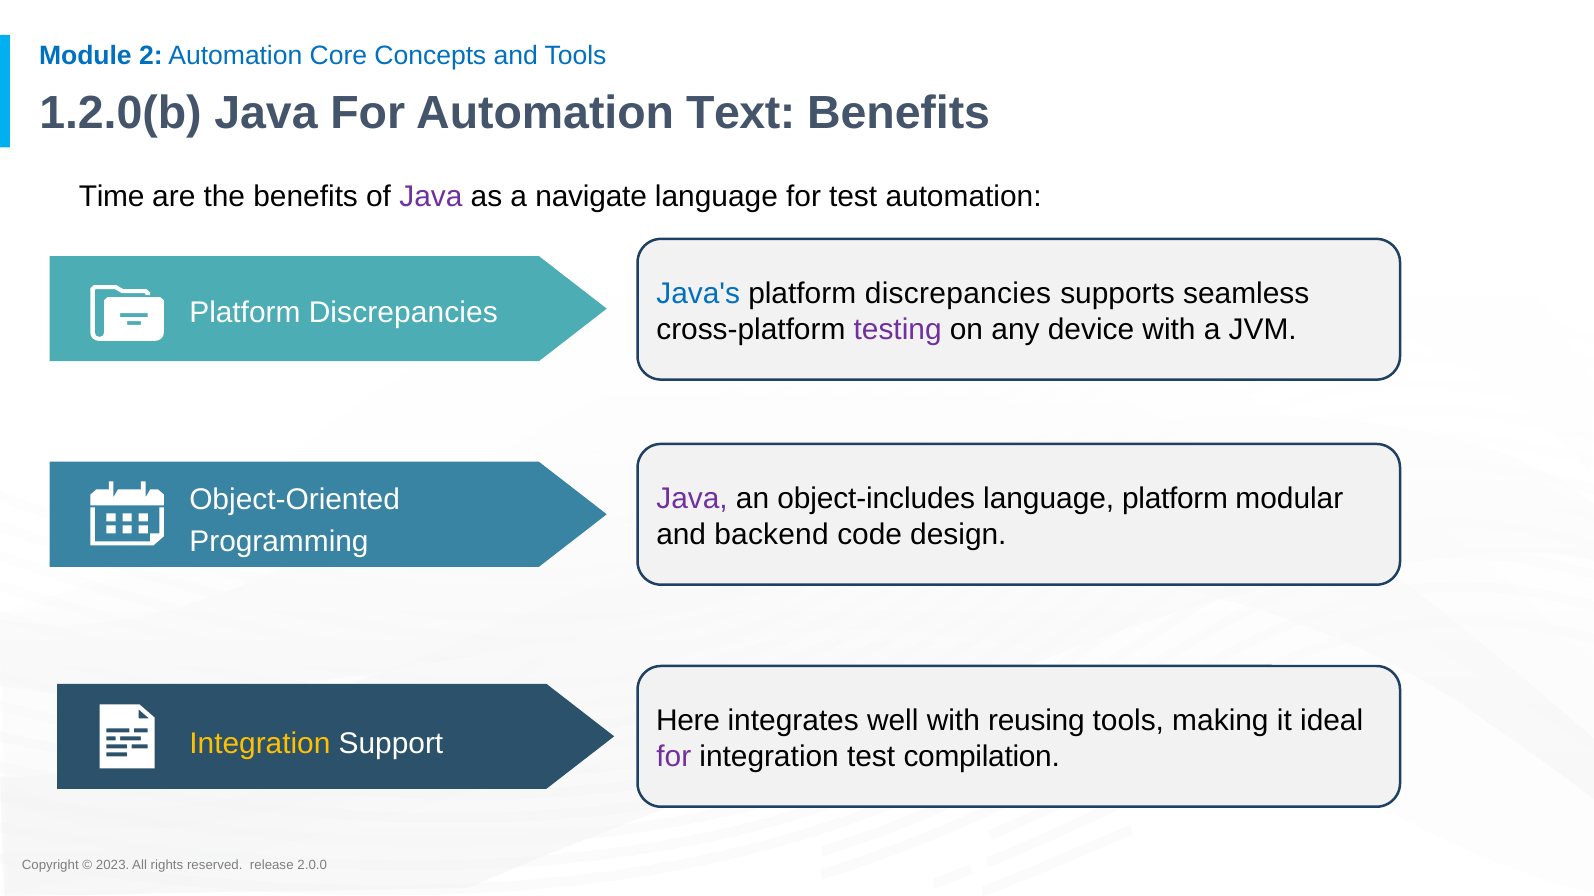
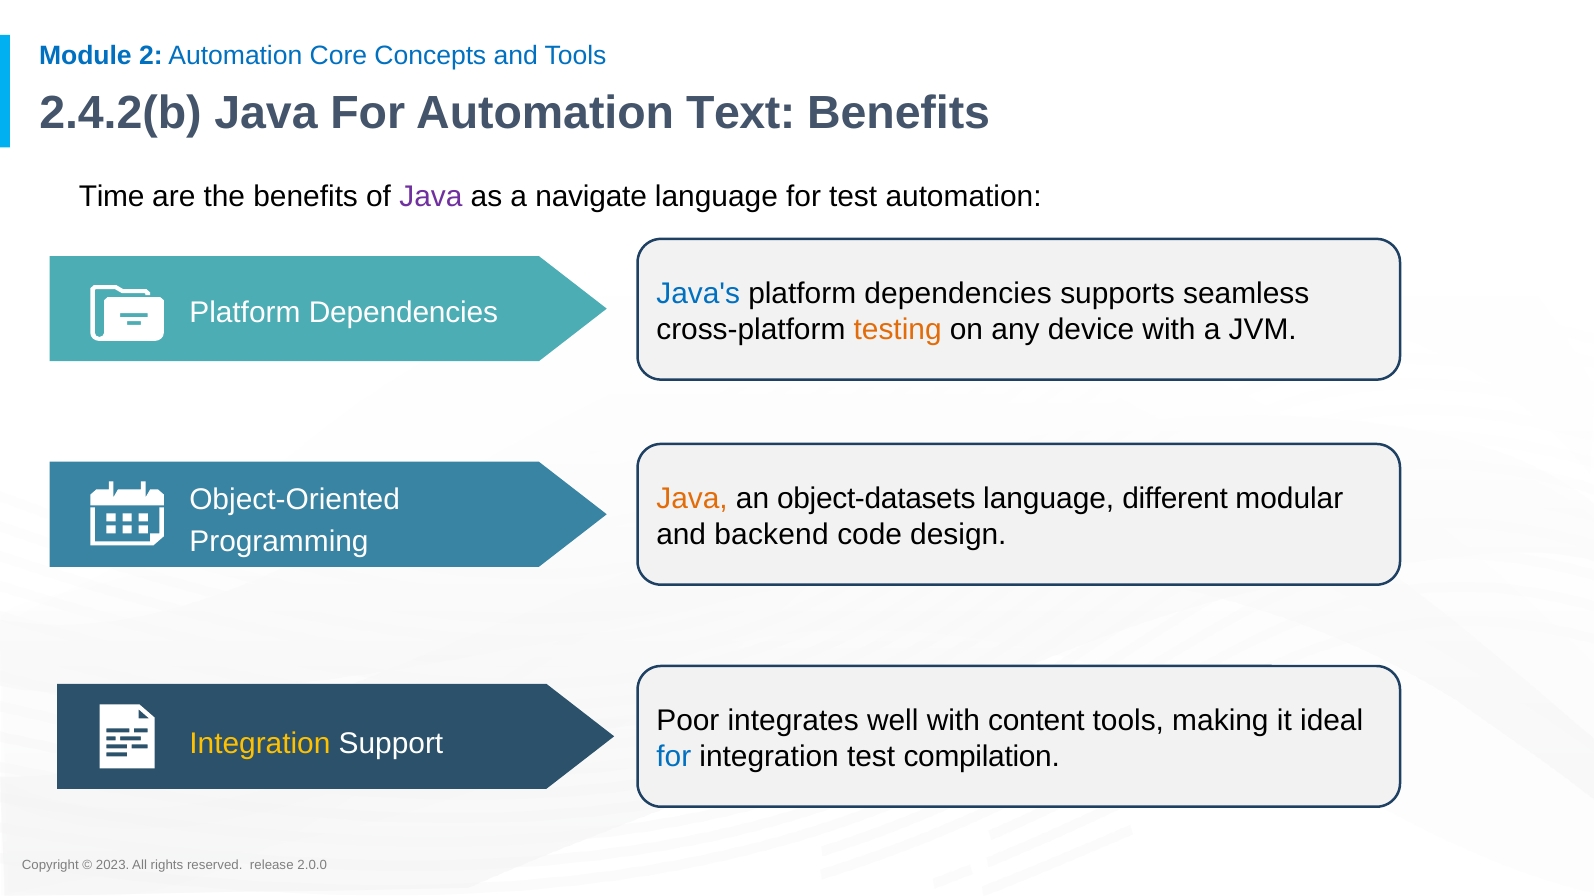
1.2.0(b: 1.2.0(b -> 2.4.2(b
discrepancies at (958, 294): discrepancies -> dependencies
Discrepancies at (403, 313): Discrepancies -> Dependencies
testing colour: purple -> orange
Java at (692, 499) colour: purple -> orange
object-includes: object-includes -> object-datasets
language platform: platform -> different
Here: Here -> Poor
reusing: reusing -> content
for at (674, 757) colour: purple -> blue
